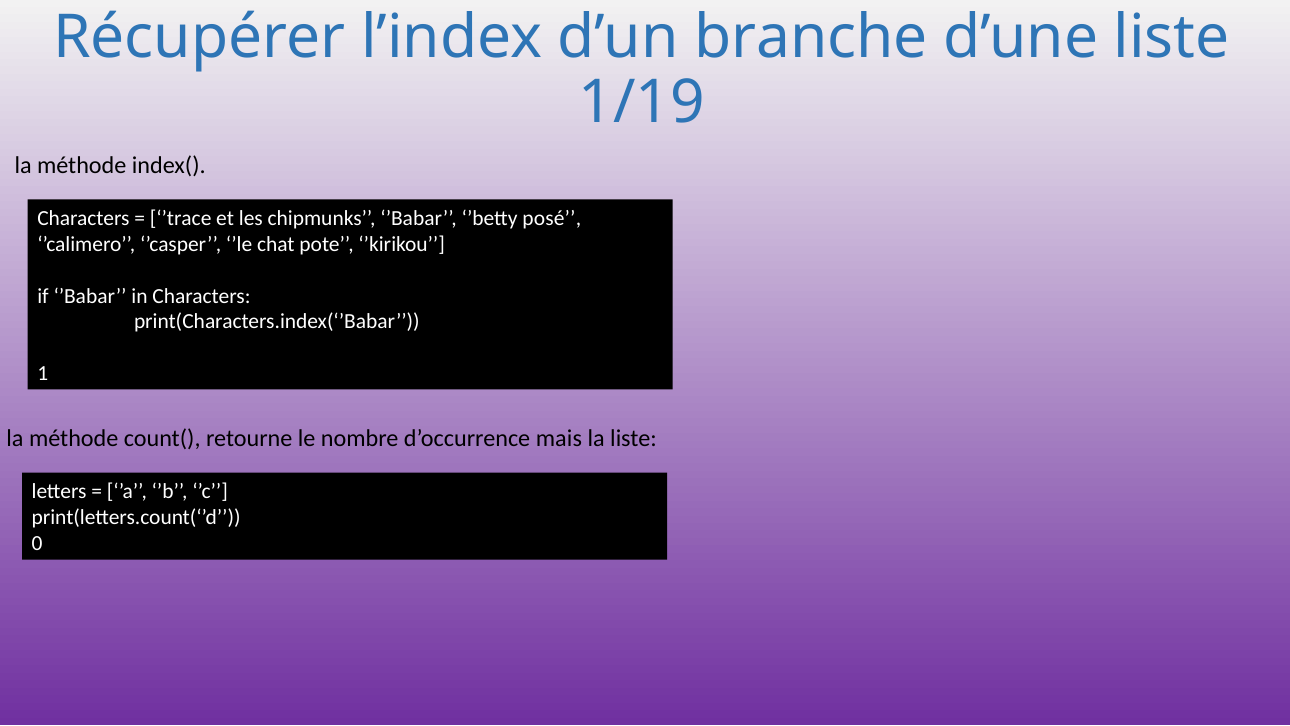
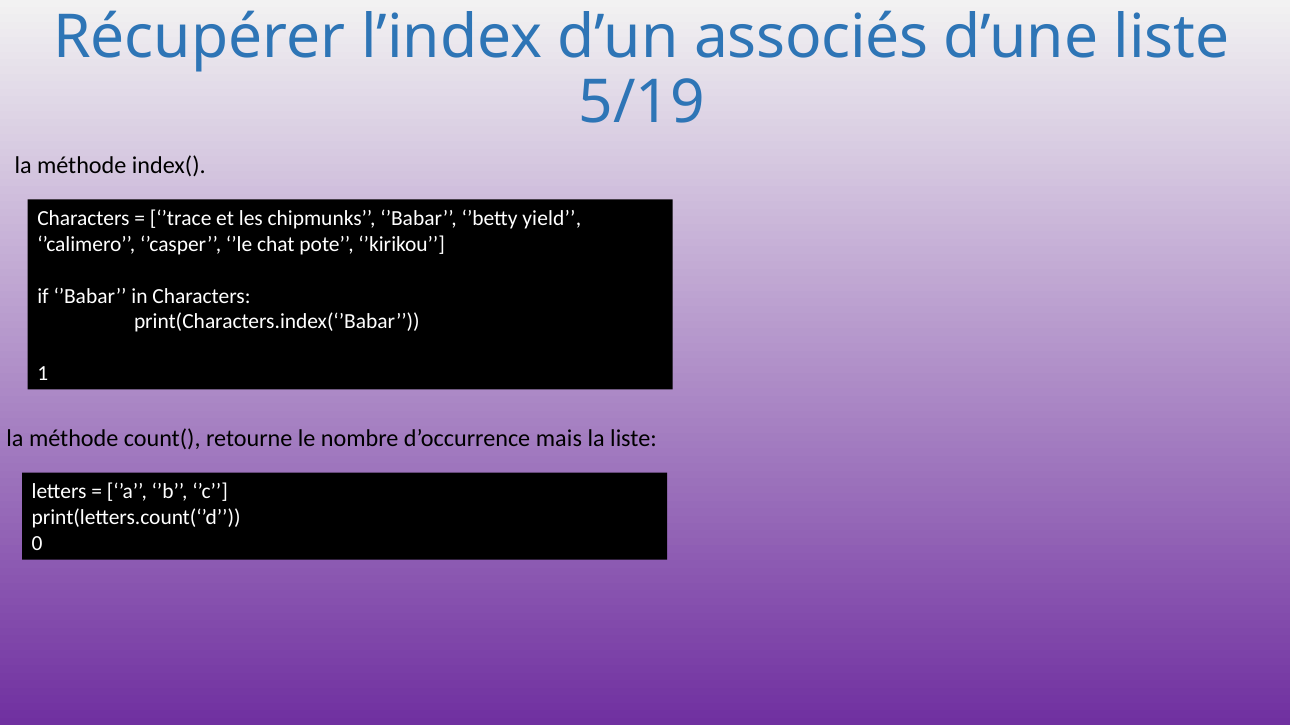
branche: branche -> associés
1/19: 1/19 -> 5/19
posé: posé -> yield
